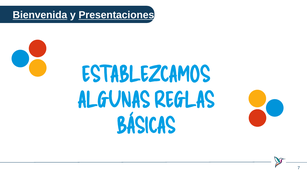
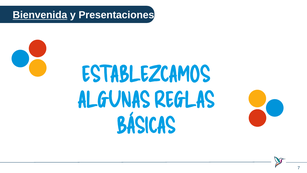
Presentaciones underline: present -> none
